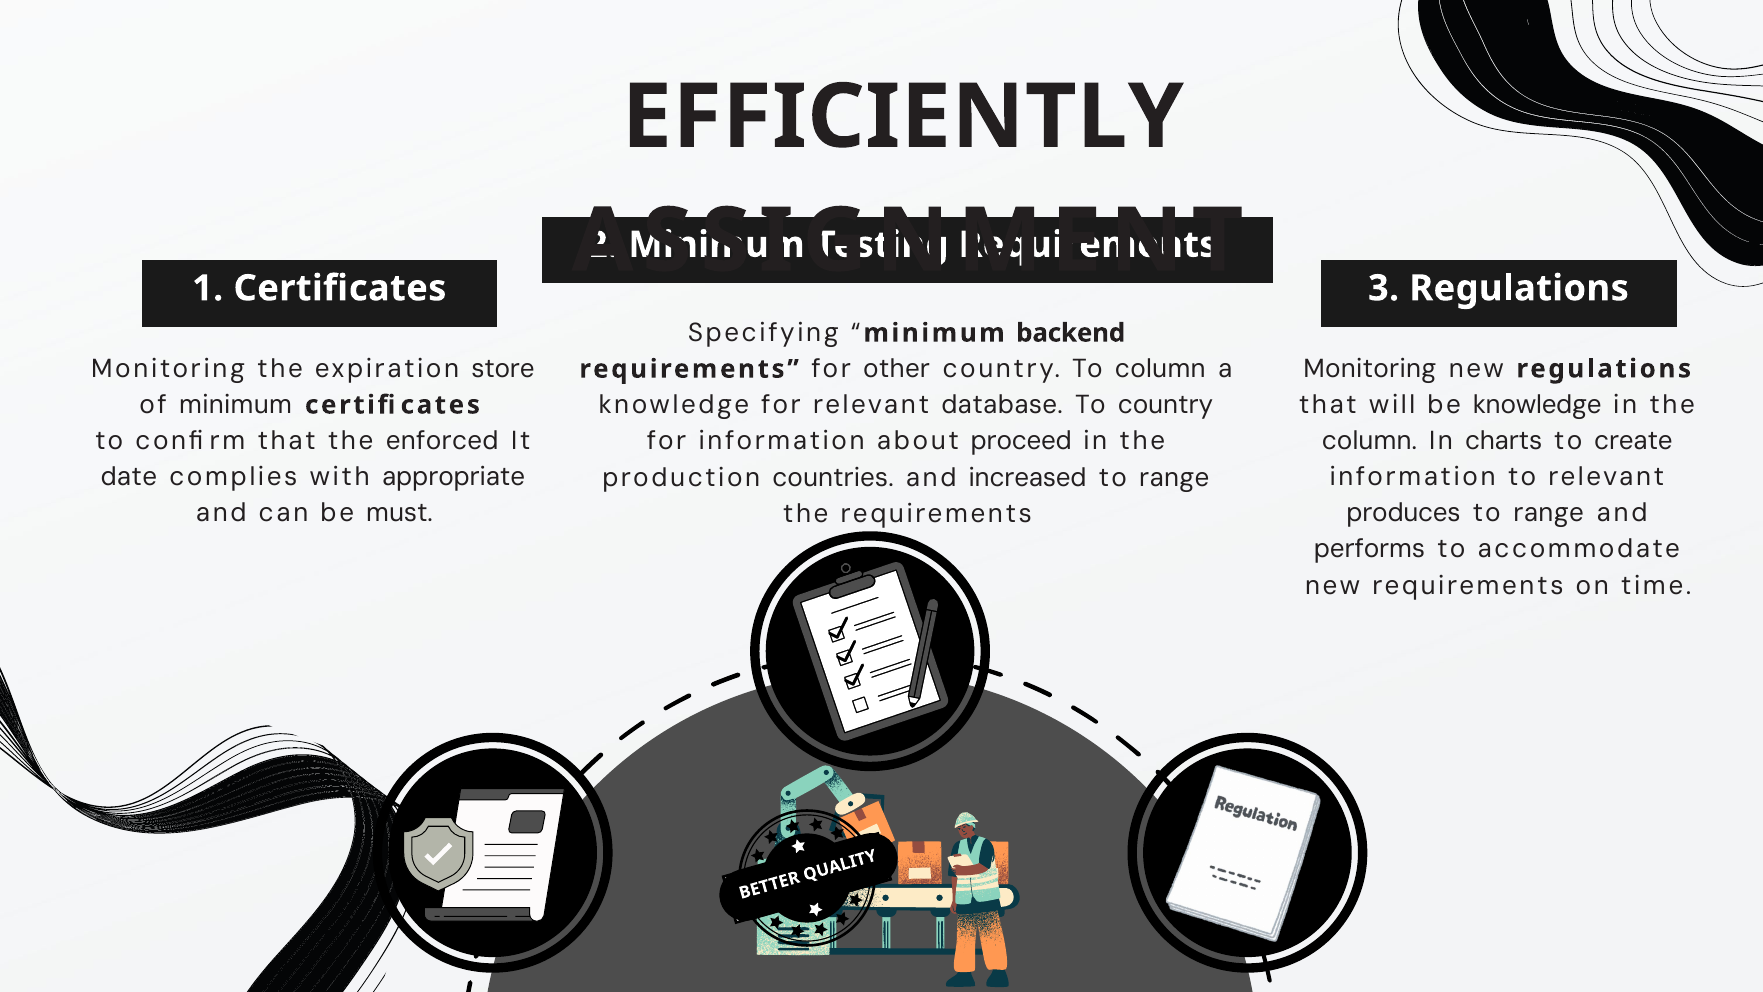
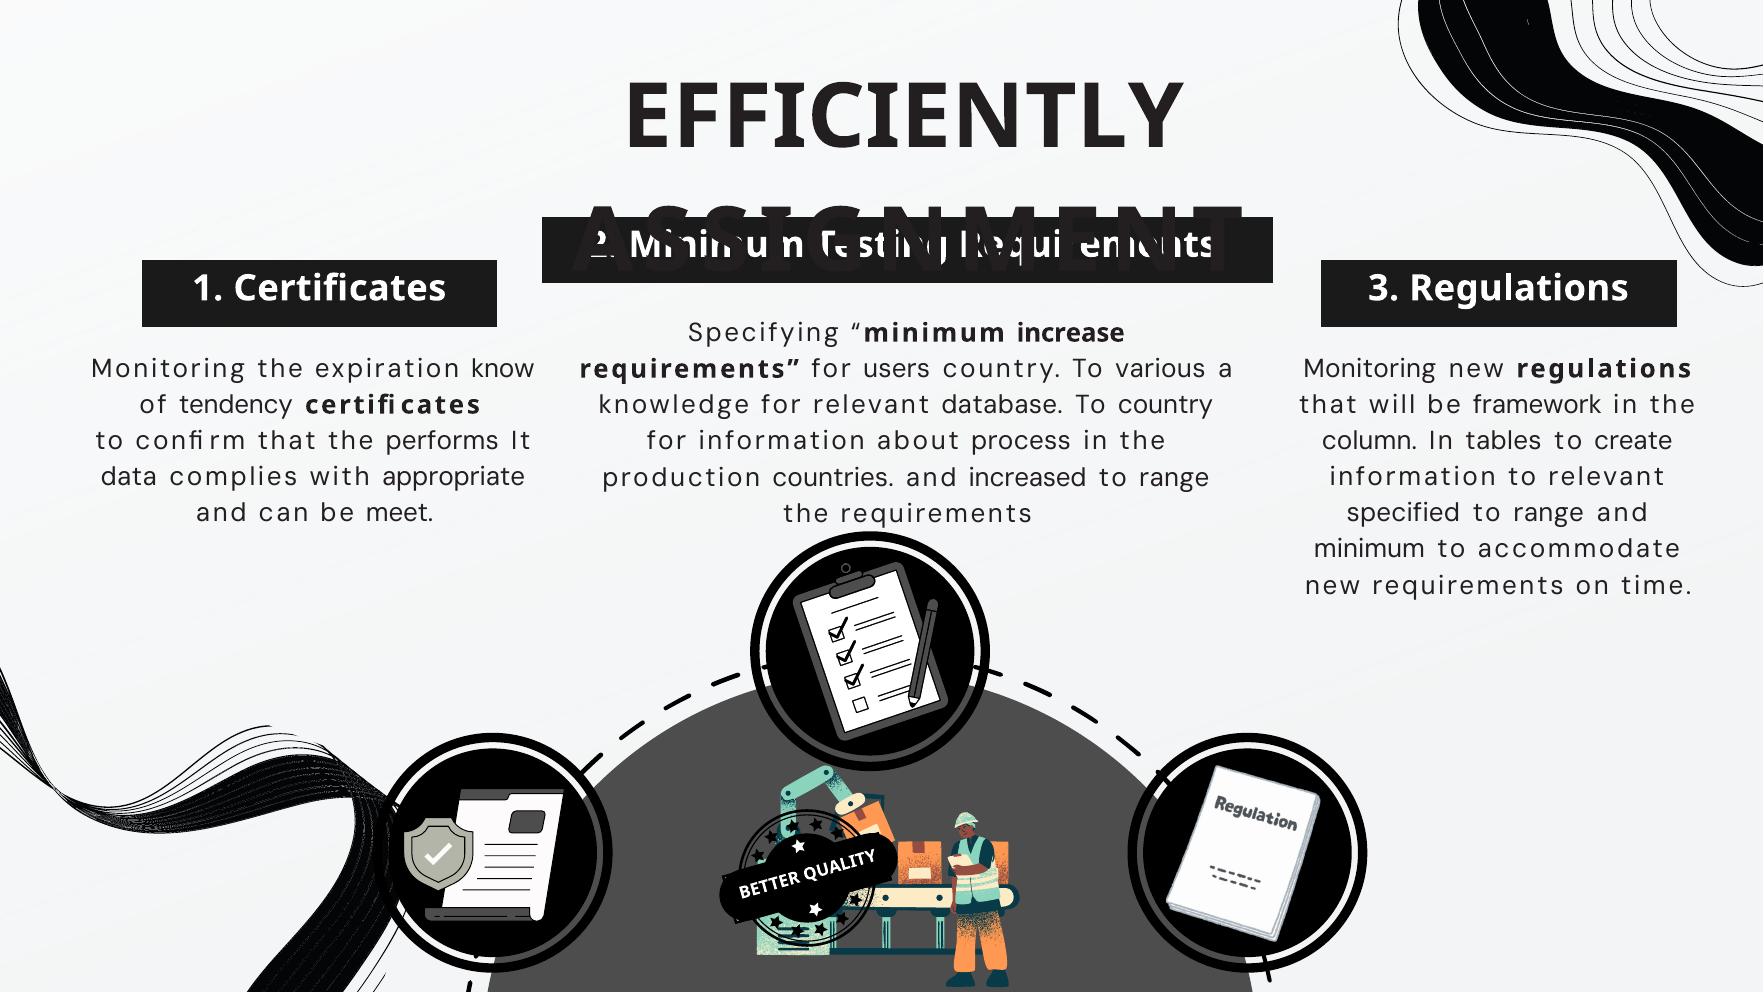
backend: backend -> increase
store: store -> know
other: other -> users
To column: column -> various
of minimum: minimum -> tendency
be knowledge: knowledge -> framework
enforced: enforced -> performs
charts: charts -> tables
proceed: proceed -> process
date: date -> data
must: must -> meet
produces: produces -> specified
performs at (1370, 549): performs -> minimum
